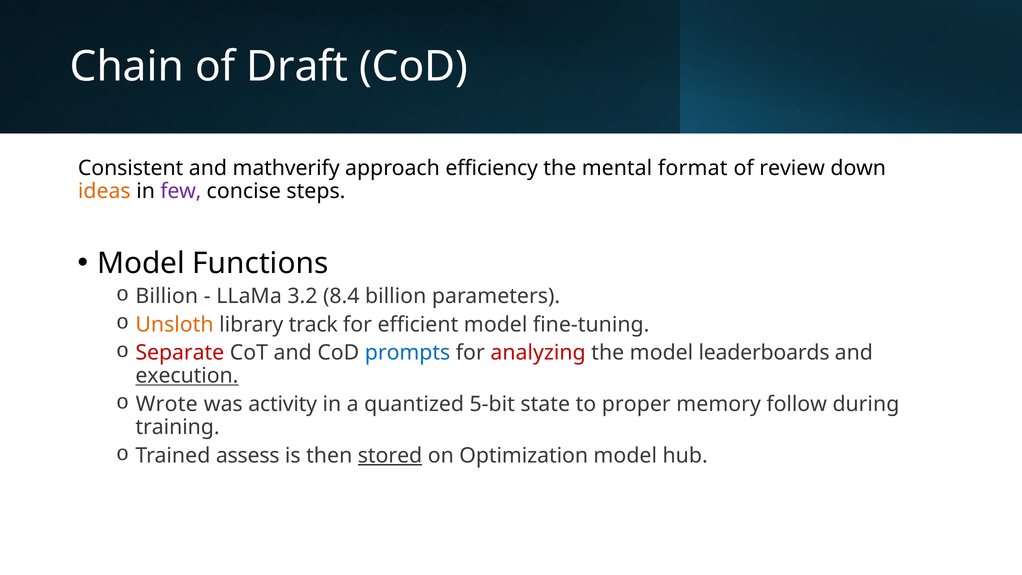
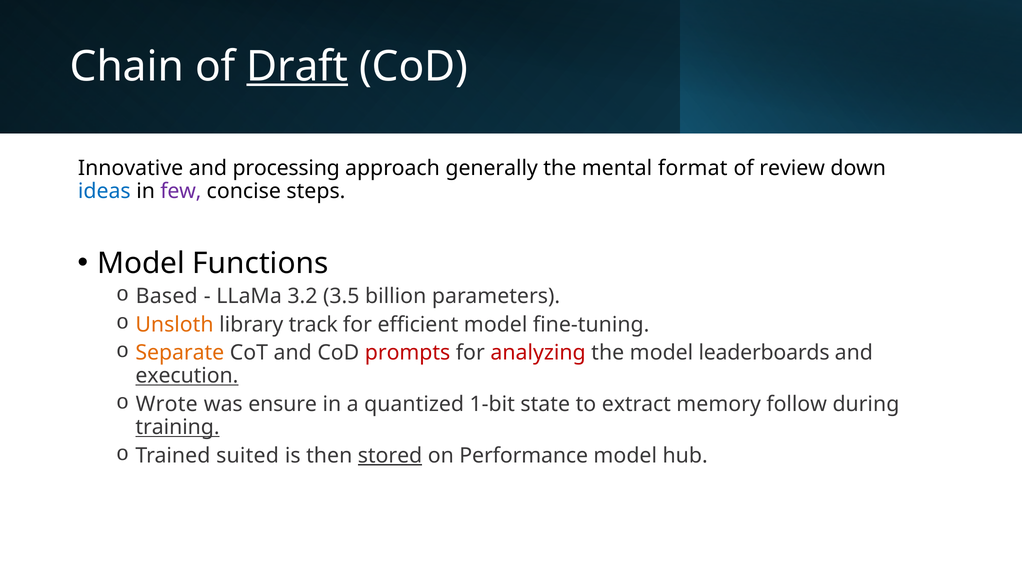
Draft underline: none -> present
Consistent: Consistent -> Innovative
mathverify: mathverify -> processing
efficiency: efficiency -> generally
ideas colour: orange -> blue
Billion at (167, 296): Billion -> Based
8.4: 8.4 -> 3.5
Separate colour: red -> orange
prompts colour: blue -> red
activity: activity -> ensure
5-bit: 5-bit -> 1-bit
proper: proper -> extract
training underline: none -> present
assess: assess -> suited
Optimization: Optimization -> Performance
